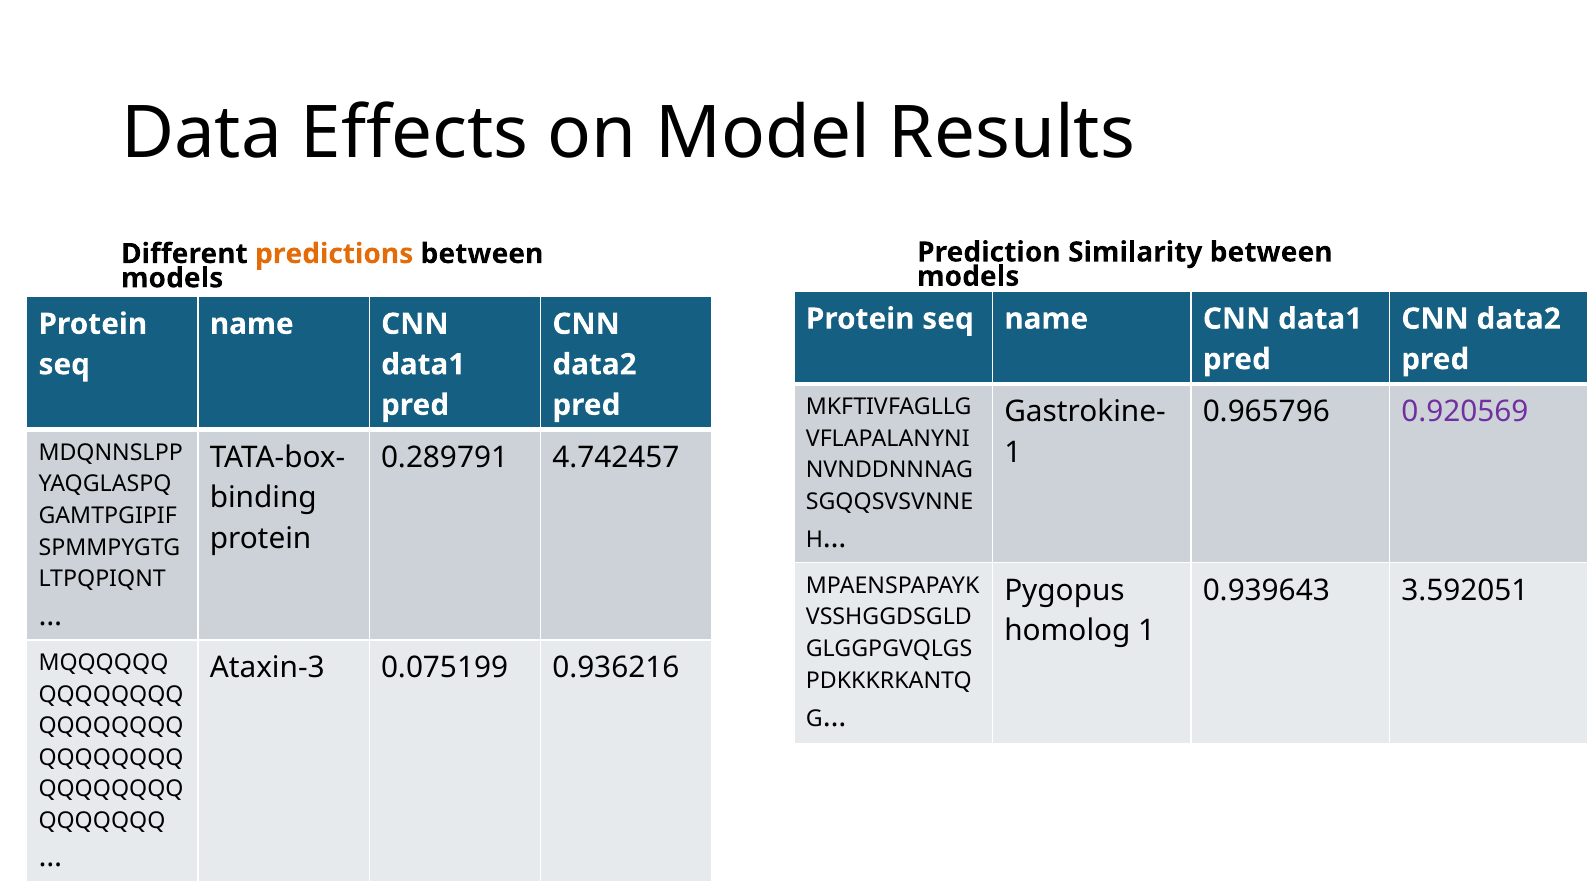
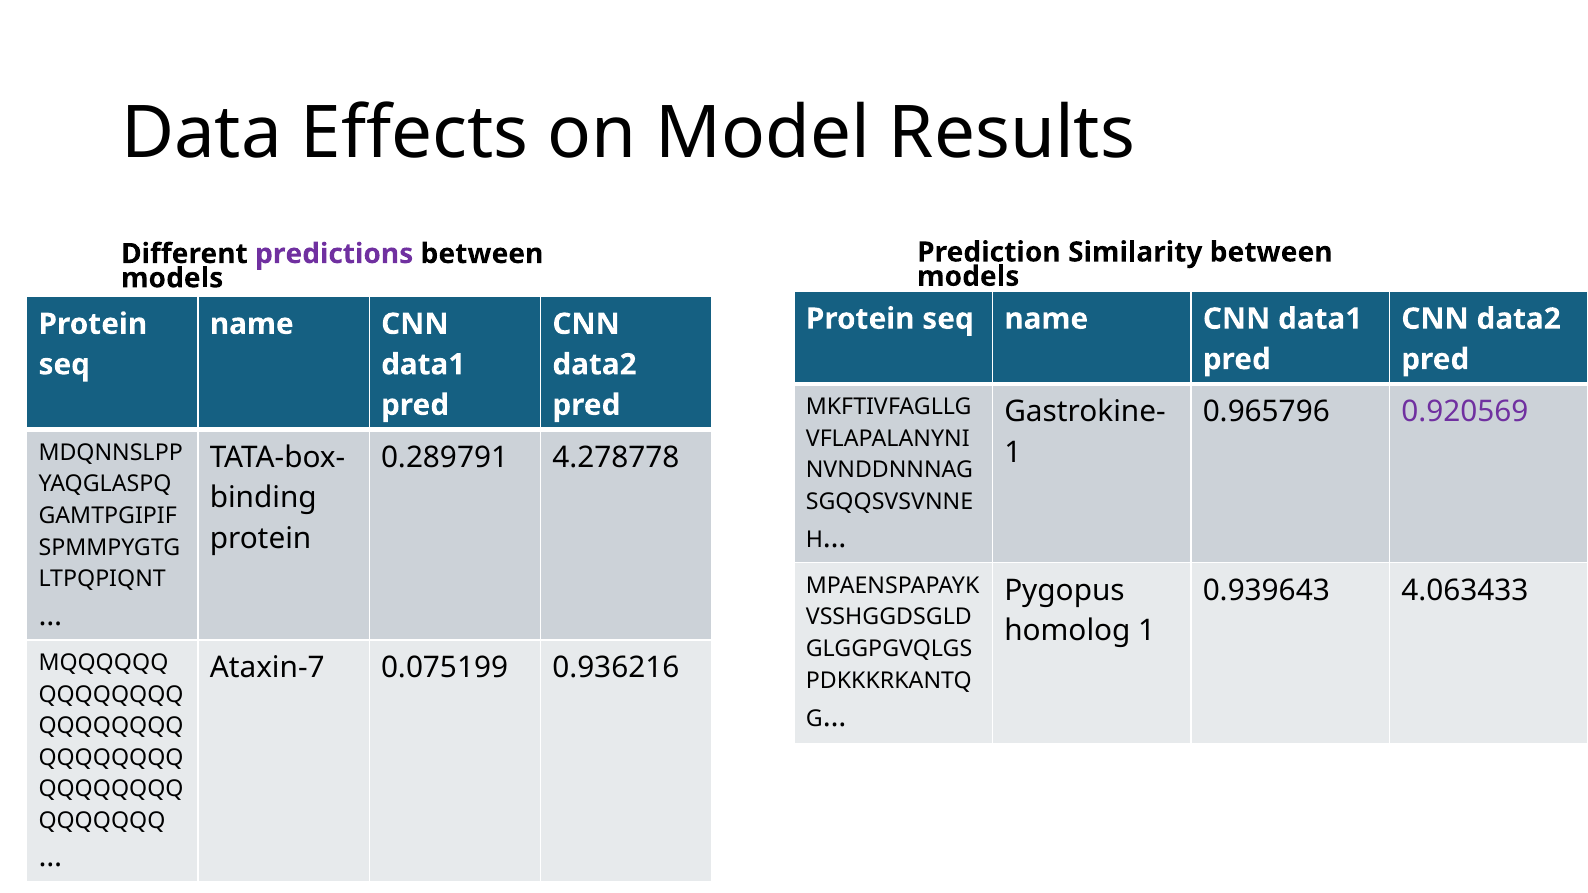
predictions colour: orange -> purple
4.742457: 4.742457 -> 4.278778
3.592051: 3.592051 -> 4.063433
Ataxin-3: Ataxin-3 -> Ataxin-7
